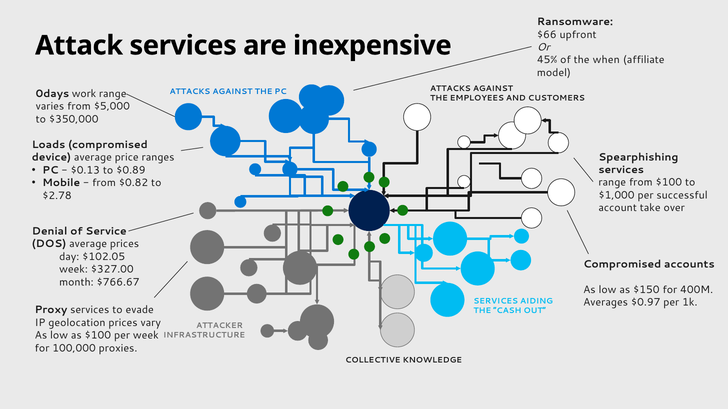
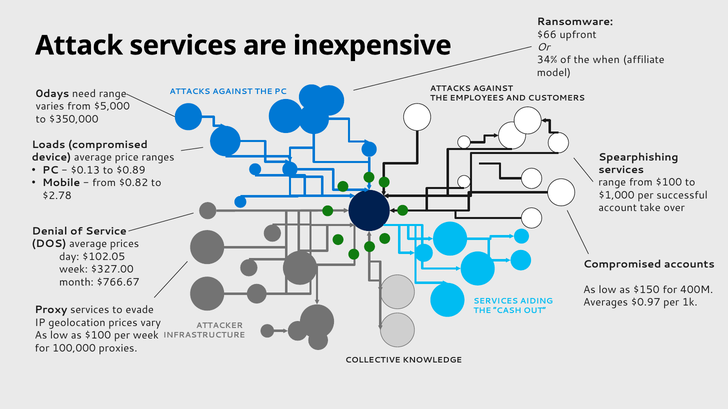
45%: 45% -> 34%
work: work -> need
